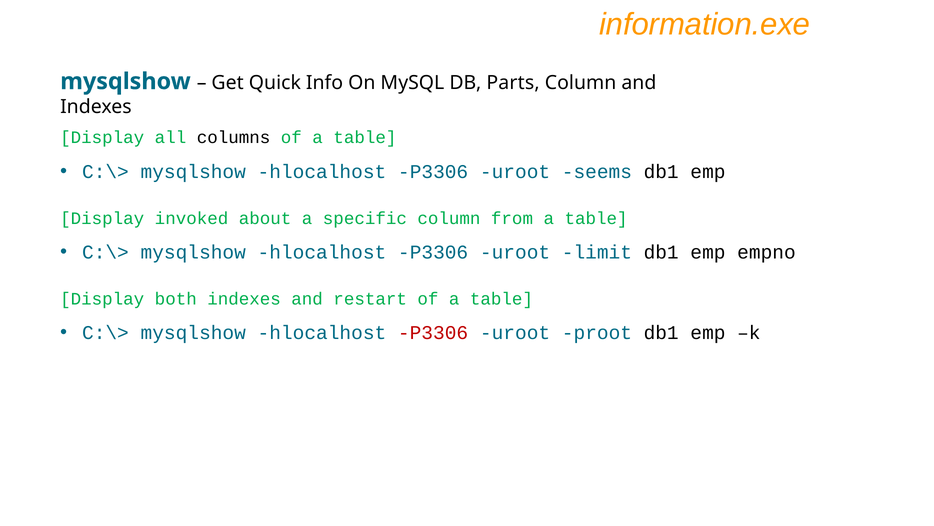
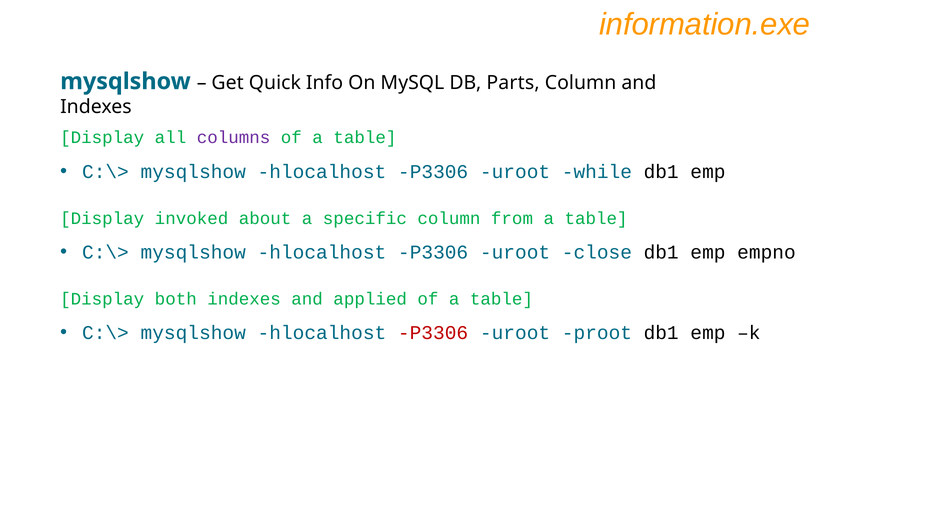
columns colour: black -> purple
seems: seems -> while
limit: limit -> close
restart: restart -> applied
